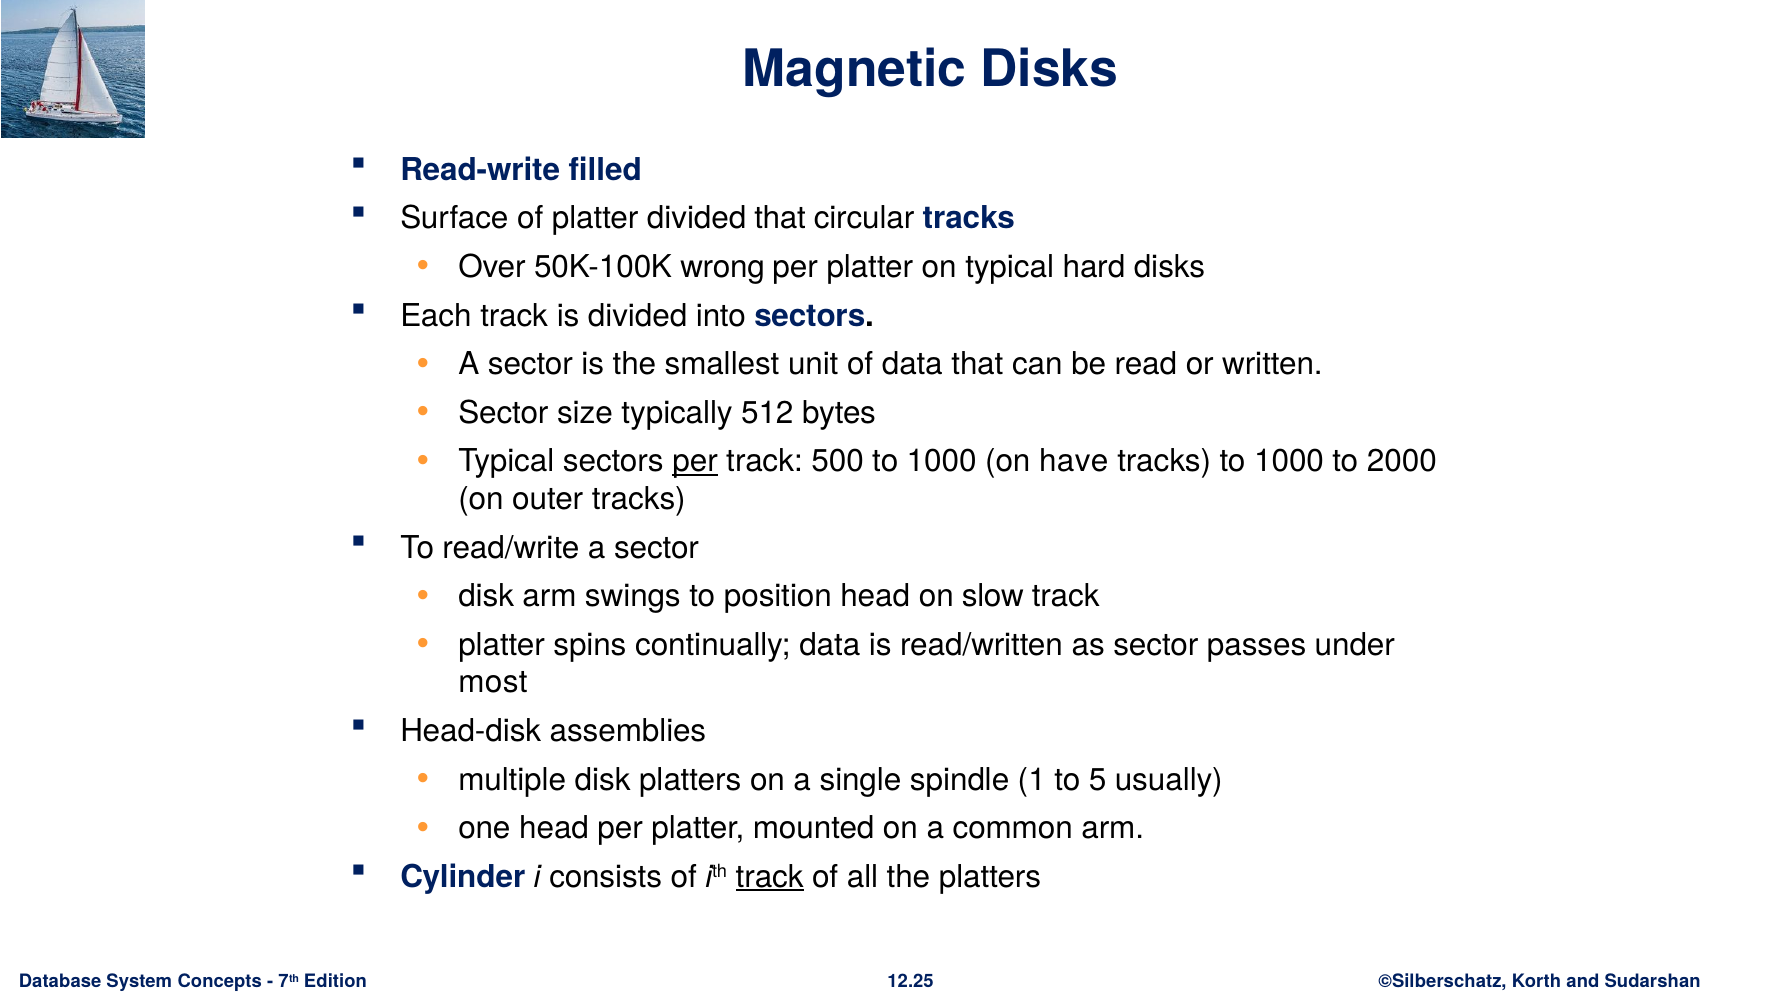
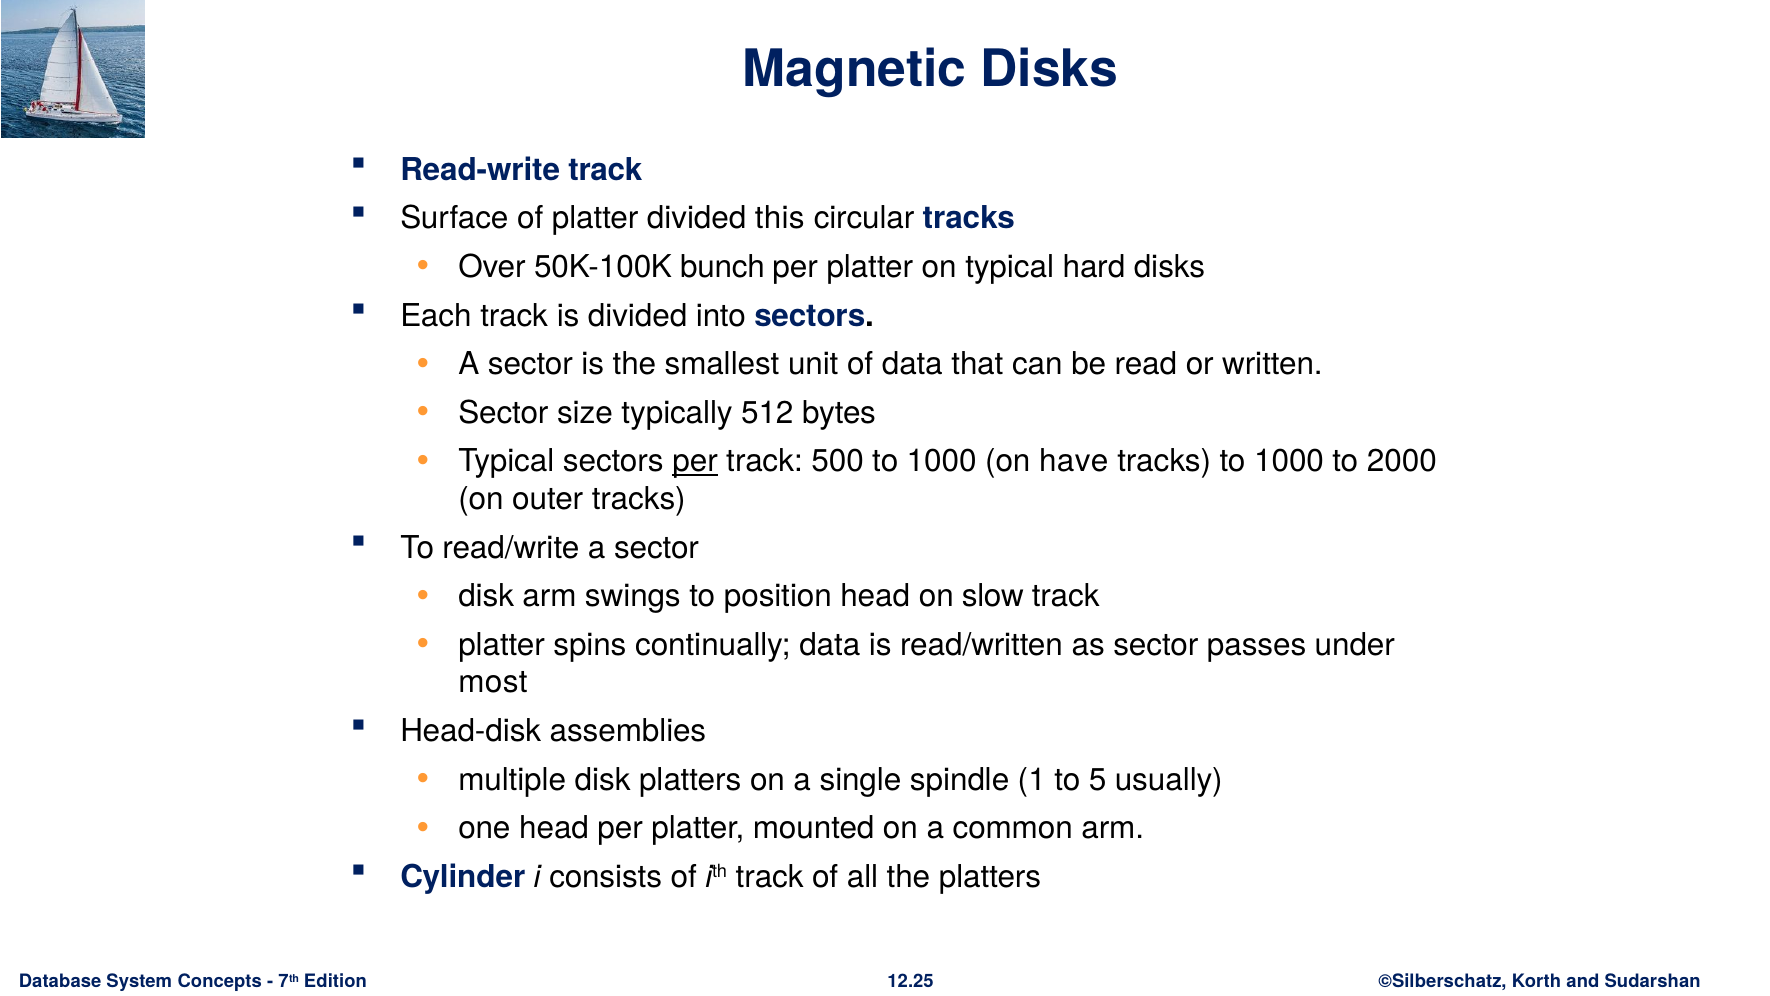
Read-write filled: filled -> track
divided that: that -> this
wrong: wrong -> bunch
track at (770, 877) underline: present -> none
